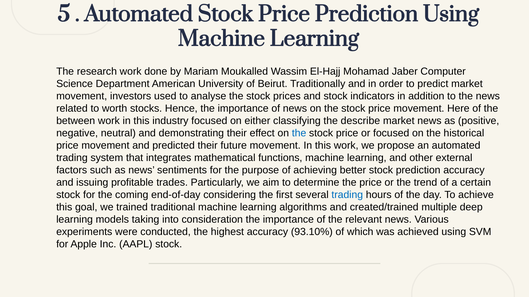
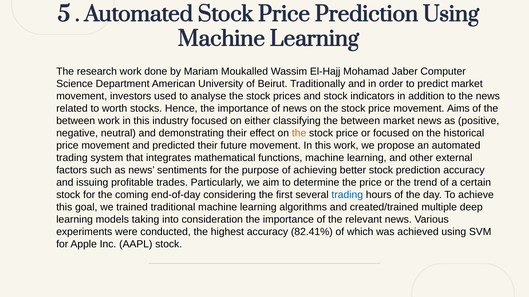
Here: Here -> Aims
classifying the describe: describe -> between
the at (299, 133) colour: blue -> orange
93.10%: 93.10% -> 82.41%
